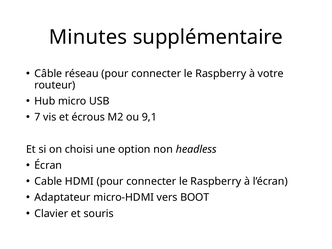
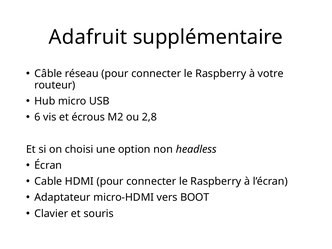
Minutes: Minutes -> Adafruit
7: 7 -> 6
9,1: 9,1 -> 2,8
